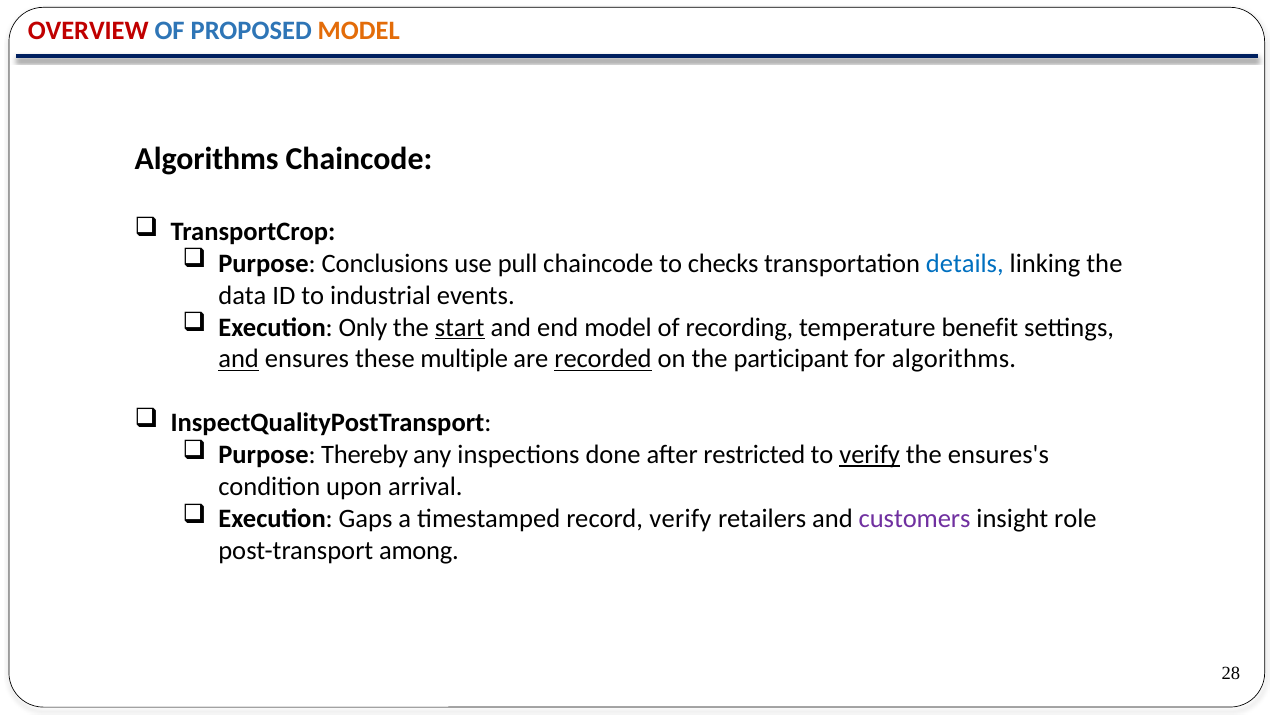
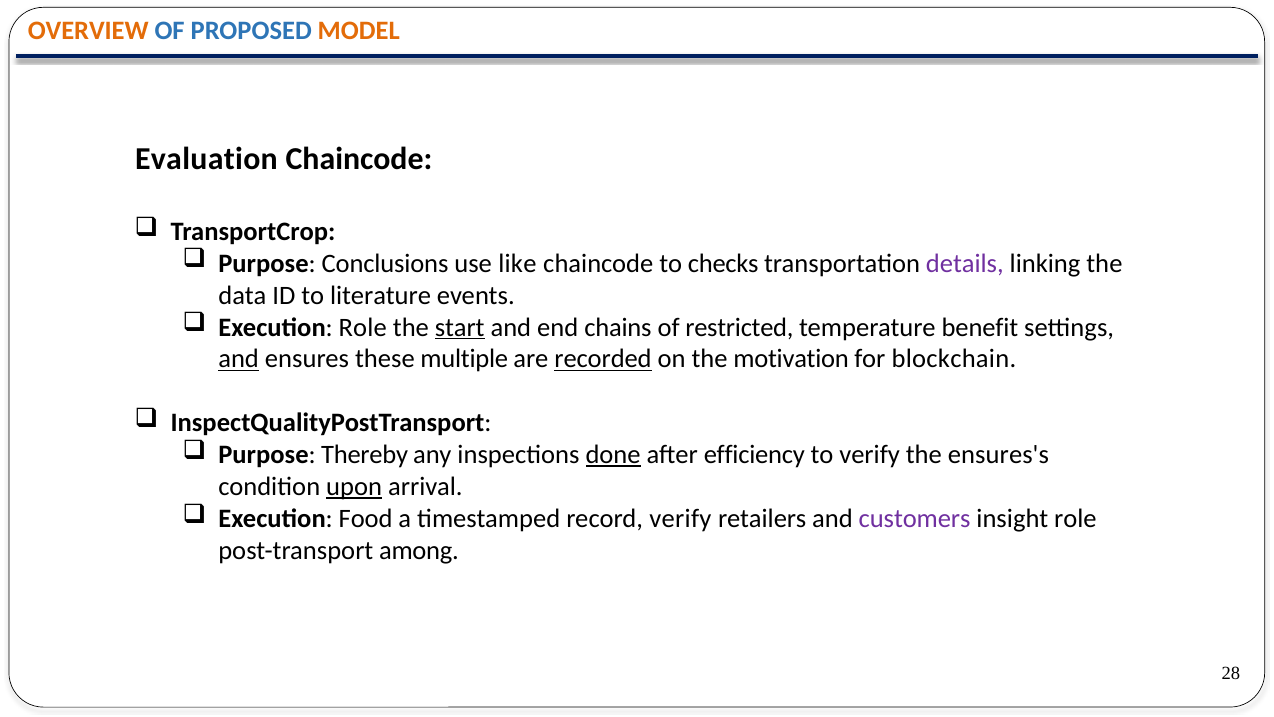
OVERVIEW colour: red -> orange
Algorithms at (207, 159): Algorithms -> Evaluation
pull: pull -> like
details colour: blue -> purple
industrial: industrial -> literature
Execution Only: Only -> Role
end model: model -> chains
recording: recording -> restricted
participant: participant -> motivation
for algorithms: algorithms -> blockchain
done underline: none -> present
restricted: restricted -> efficiency
verify at (870, 455) underline: present -> none
upon underline: none -> present
Gaps: Gaps -> Food
